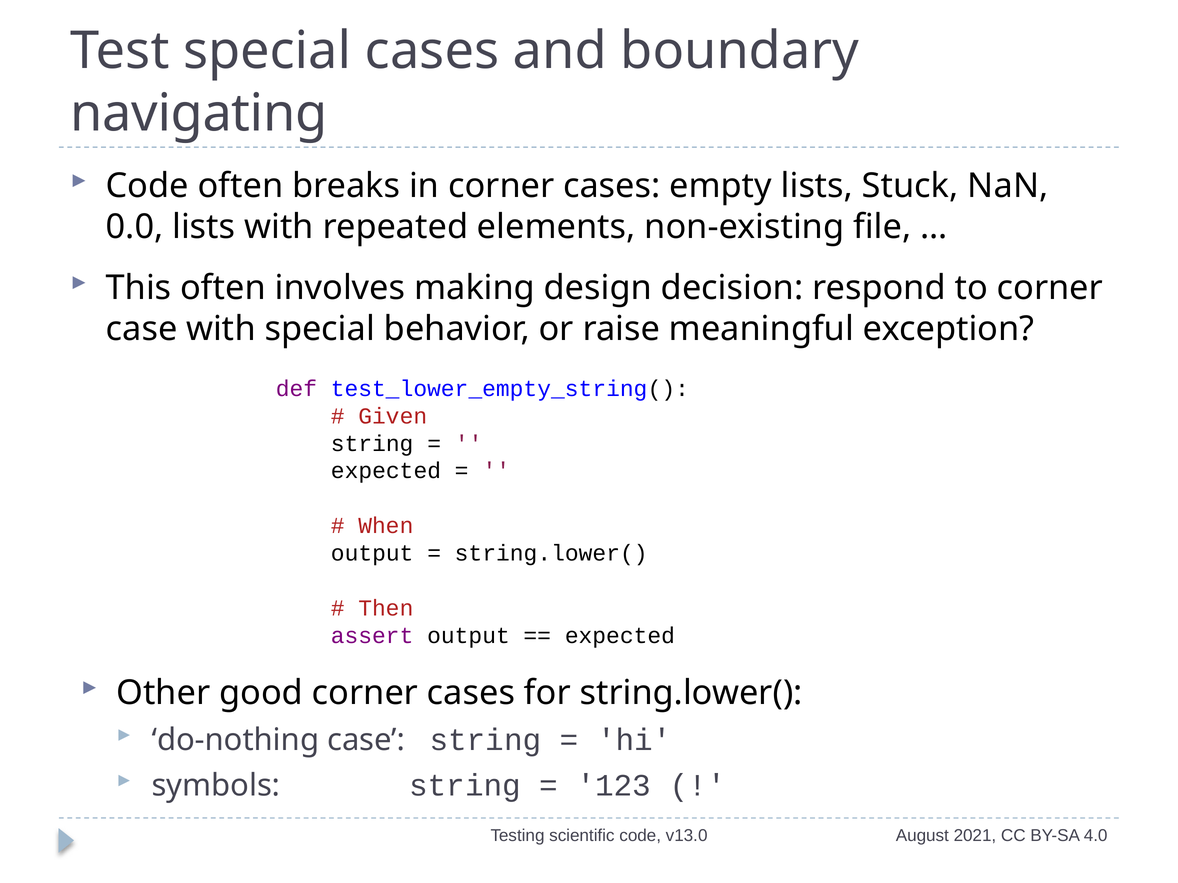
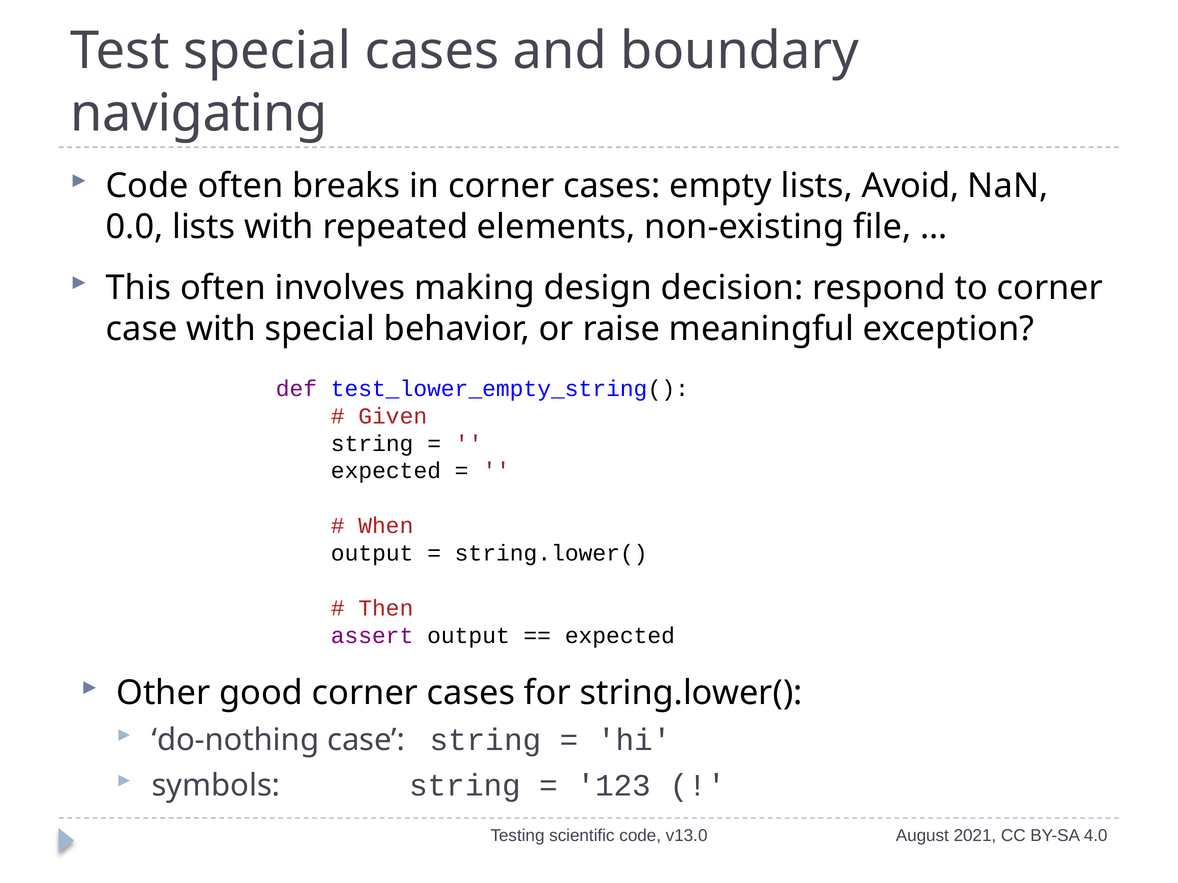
Stuck: Stuck -> Avoid
